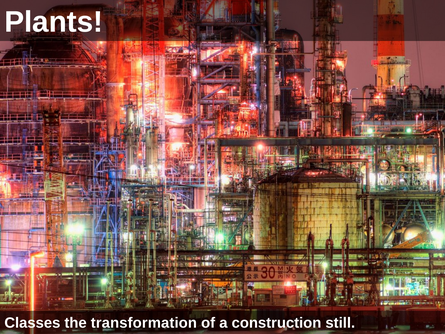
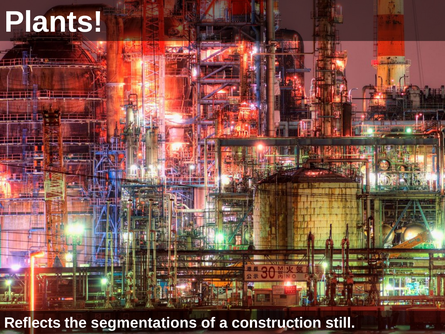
Classes: Classes -> Reflects
transformation: transformation -> segmentations
